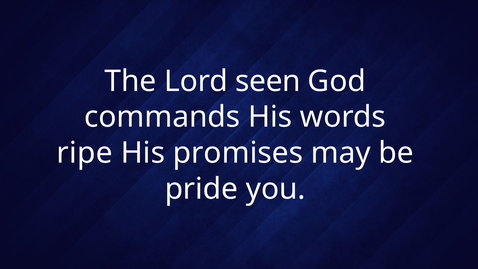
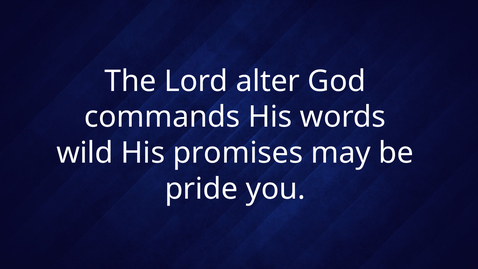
seen: seen -> alter
ripe: ripe -> wild
